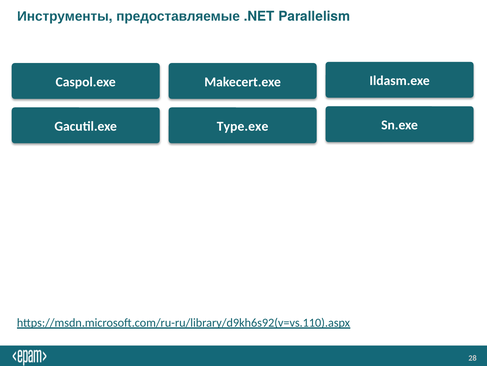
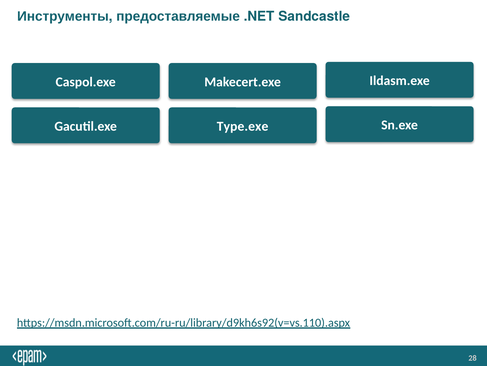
Parallelism: Parallelism -> Sandcastle
